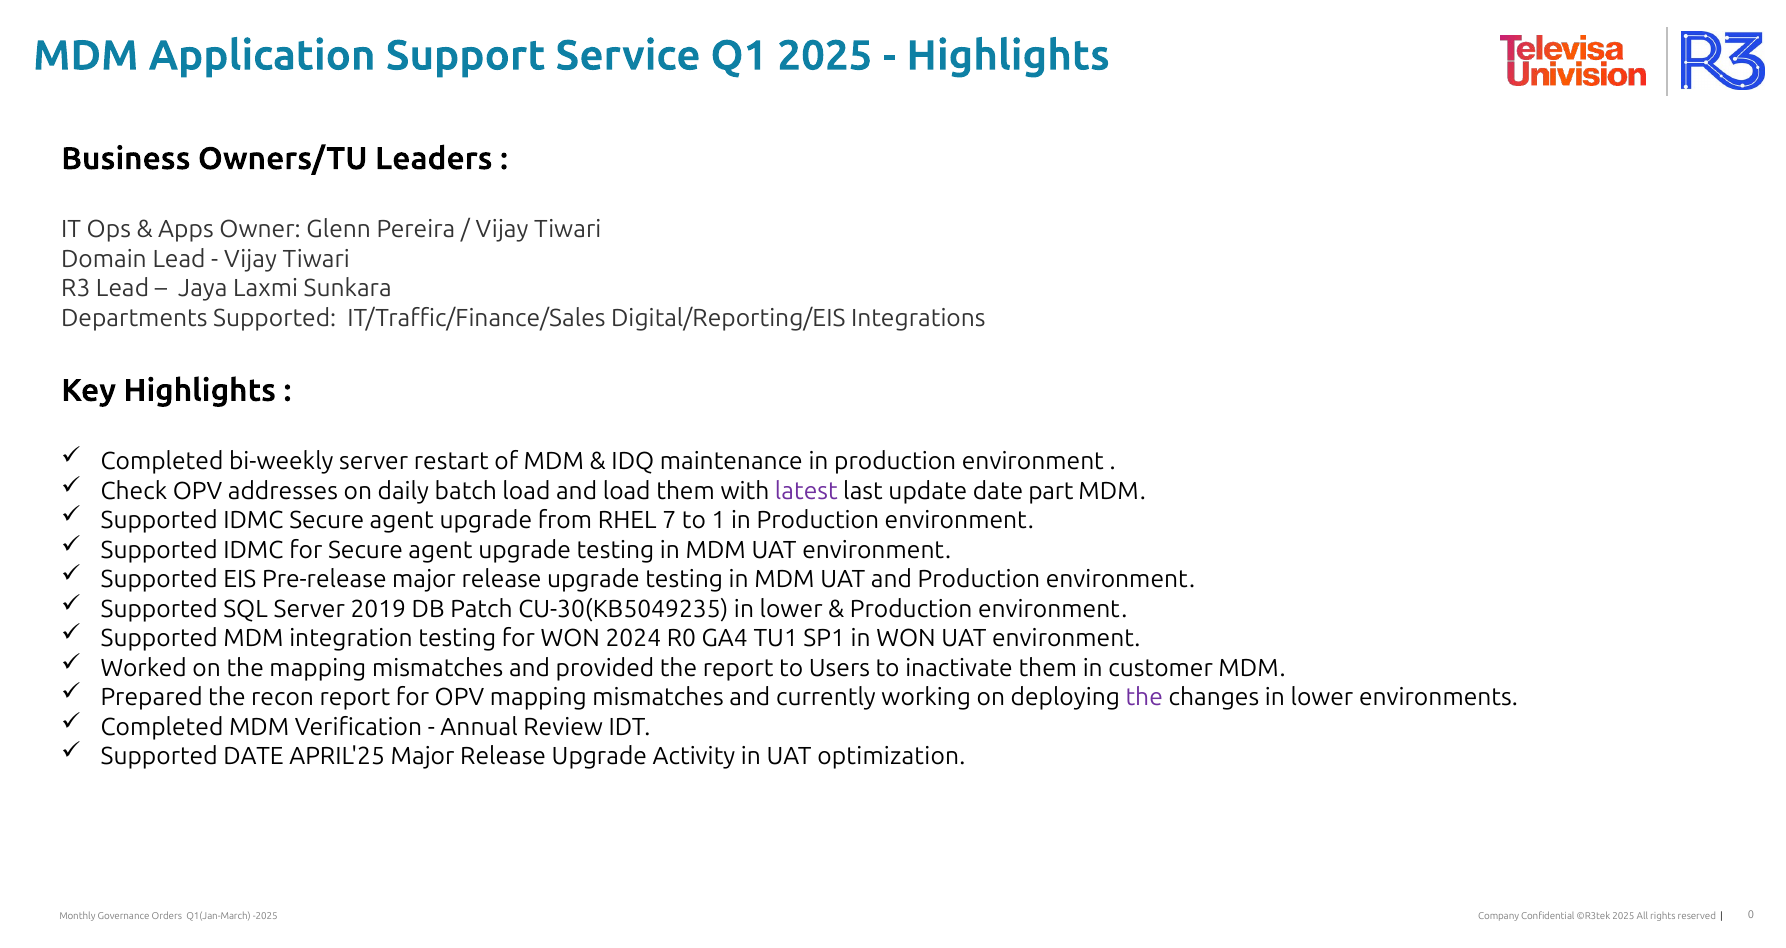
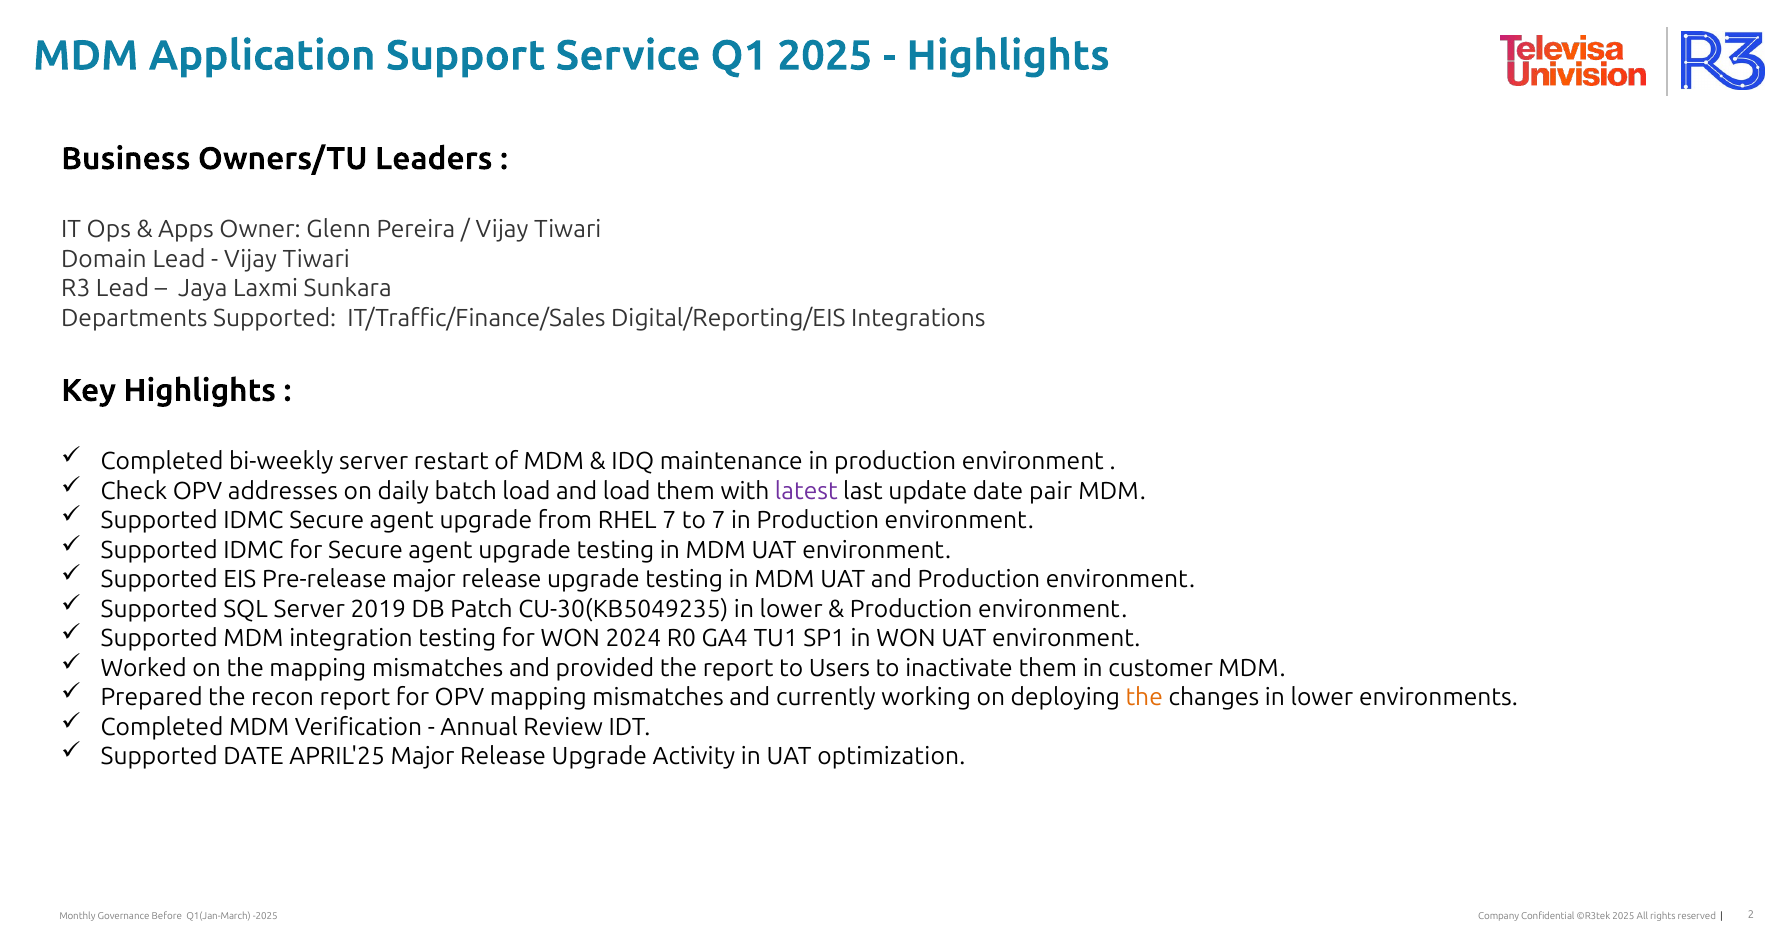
part: part -> pair
to 1: 1 -> 7
the at (1144, 698) colour: purple -> orange
Orders: Orders -> Before
0: 0 -> 2
